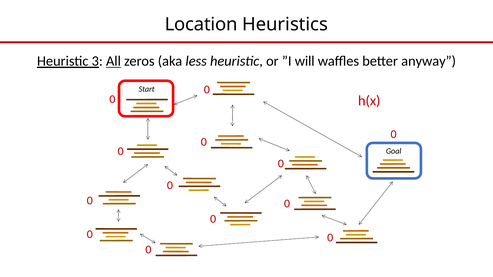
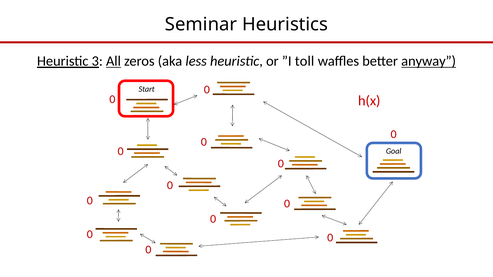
Location: Location -> Seminar
will: will -> toll
anyway underline: none -> present
